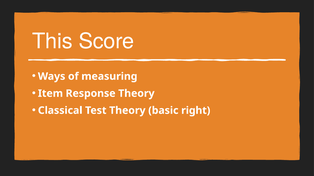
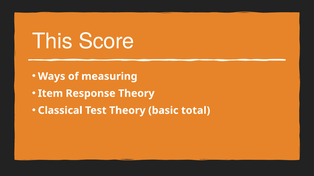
right: right -> total
